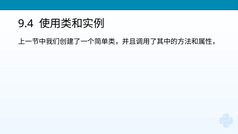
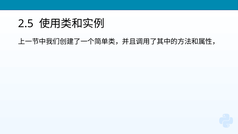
9.4: 9.4 -> 2.5
